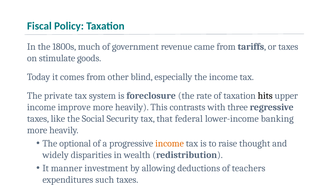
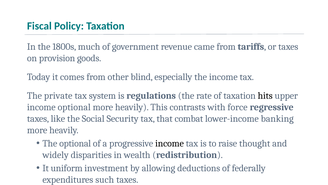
stimulate: stimulate -> provision
foreclosure: foreclosure -> regulations
income improve: improve -> optional
three: three -> force
federal: federal -> combat
income at (170, 143) colour: orange -> black
manner: manner -> uniform
teachers: teachers -> federally
